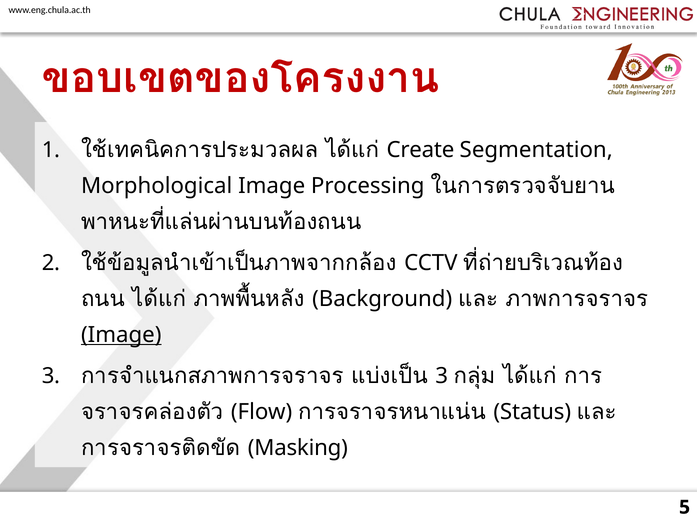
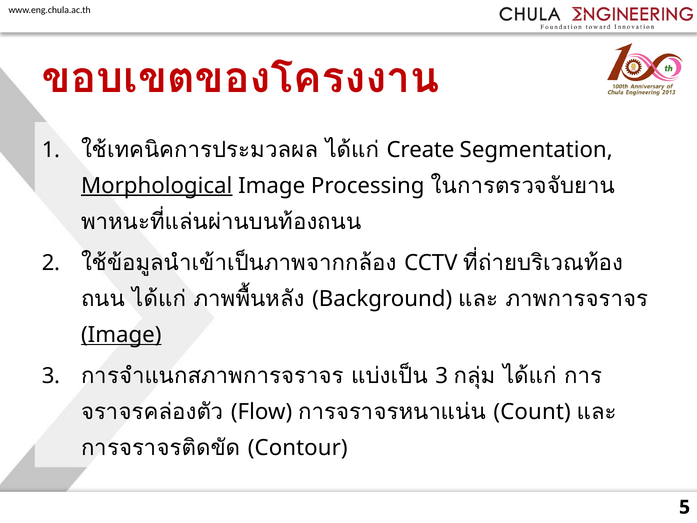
Morphological underline: none -> present
Status: Status -> Count
Masking: Masking -> Contour
